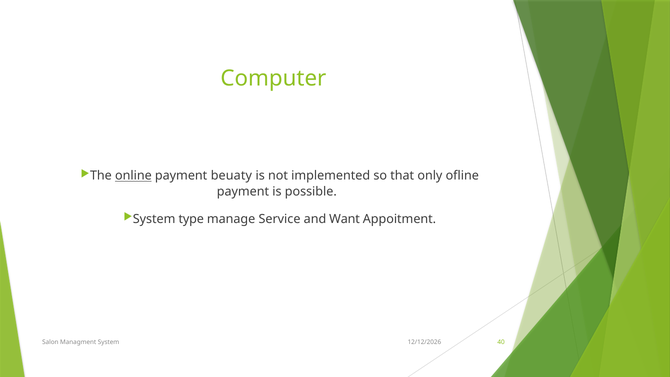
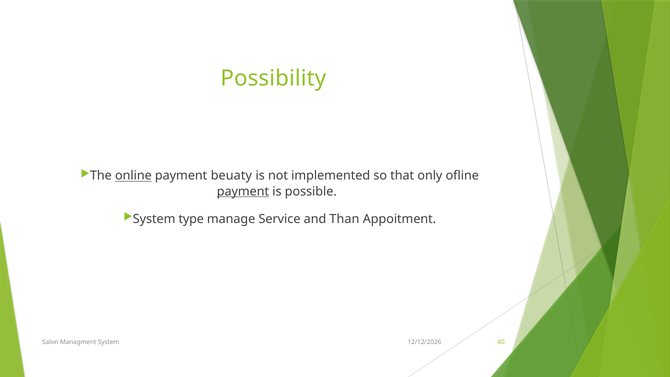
Computer: Computer -> Possibility
payment at (243, 191) underline: none -> present
Want: Want -> Than
